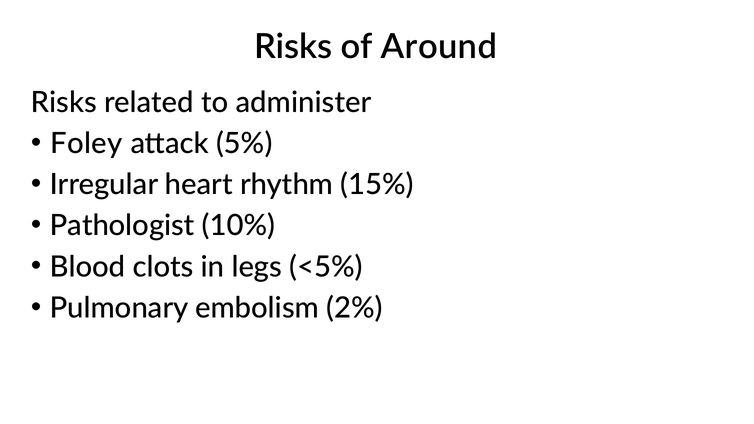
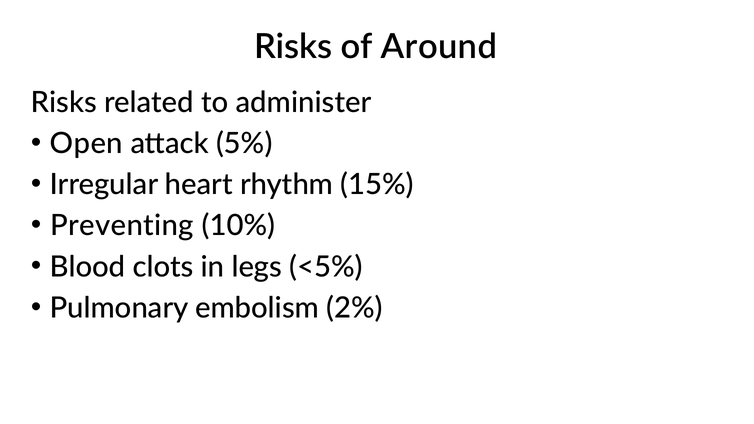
Foley: Foley -> Open
Pathologist: Pathologist -> Preventing
